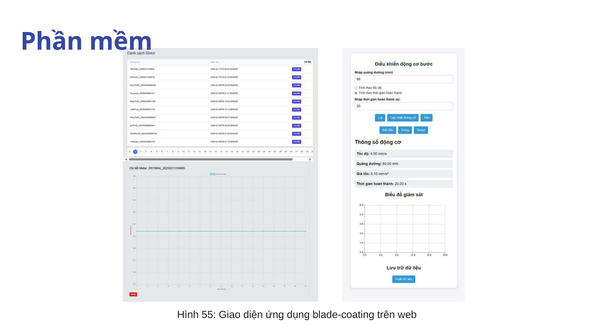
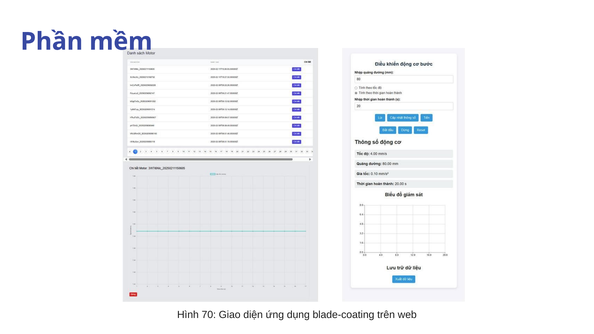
55: 55 -> 70
